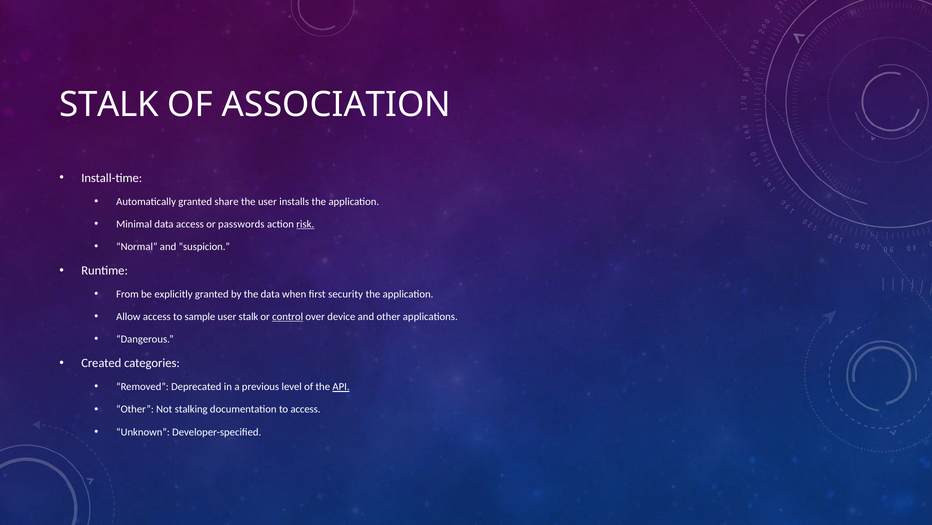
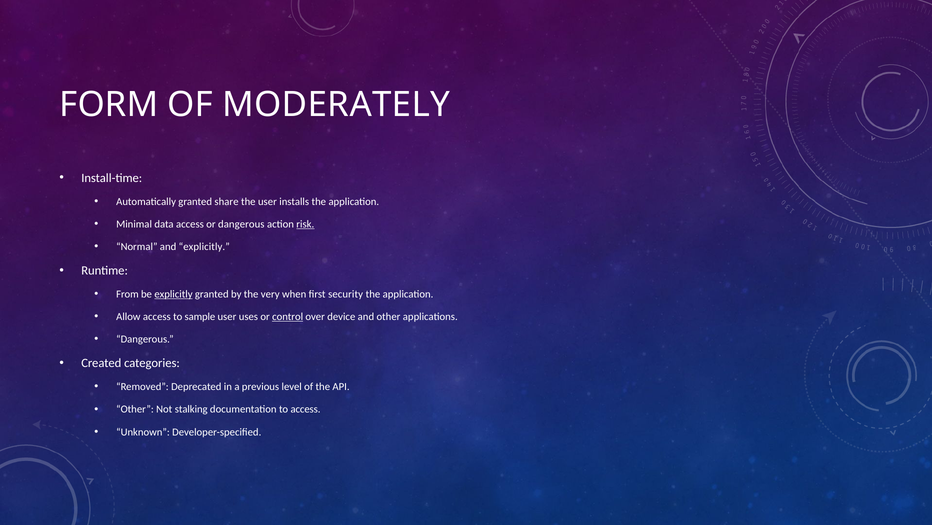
STALK at (109, 105): STALK -> FORM
ASSOCIATION: ASSOCIATION -> MODERATELY
or passwords: passwords -> dangerous
and suspicion: suspicion -> explicitly
explicitly at (173, 294) underline: none -> present
the data: data -> very
user stalk: stalk -> uses
API underline: present -> none
